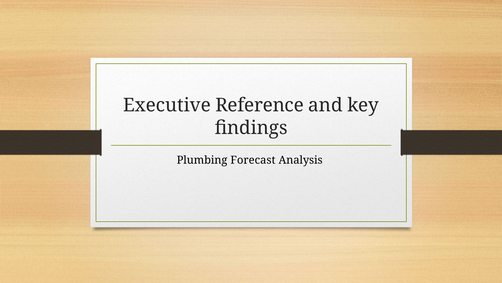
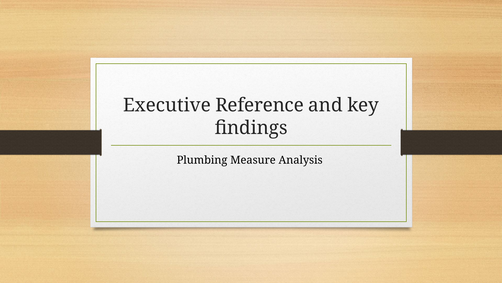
Forecast: Forecast -> Measure
